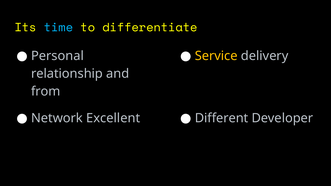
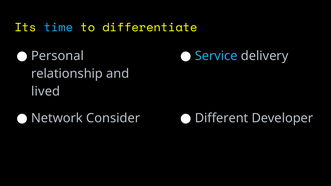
Service colour: yellow -> light blue
from: from -> lived
Excellent: Excellent -> Consider
